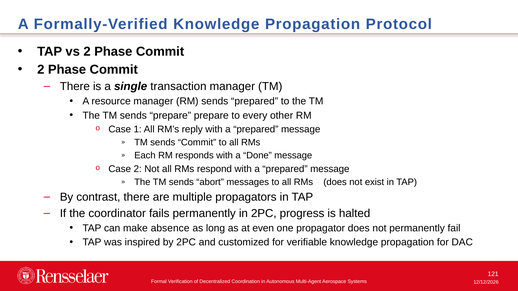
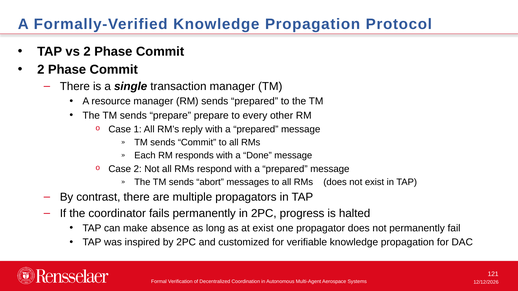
at even: even -> exist
